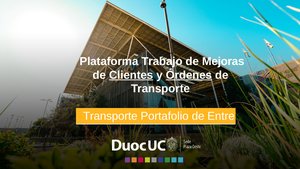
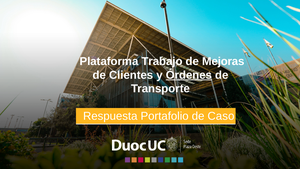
Clientes underline: present -> none
Transporte at (110, 116): Transporte -> Respuesta
Entre: Entre -> Caso
